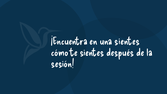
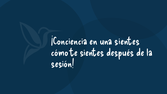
¡Encuentra: ¡Encuentra -> ¡Conciencia
